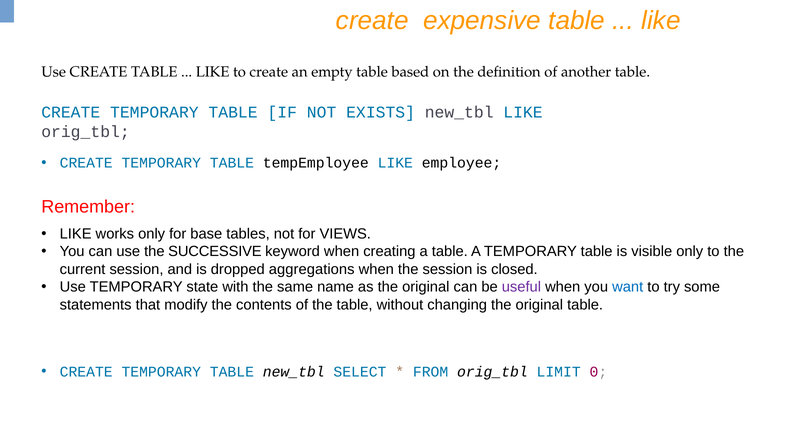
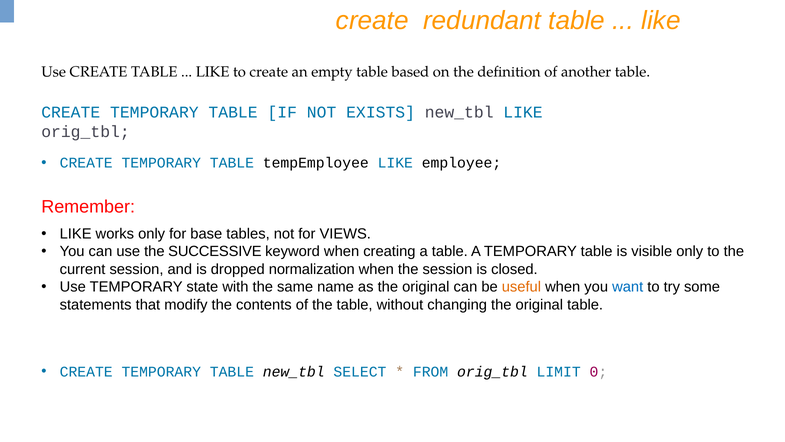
expensive: expensive -> redundant
aggregations: aggregations -> normalization
useful colour: purple -> orange
